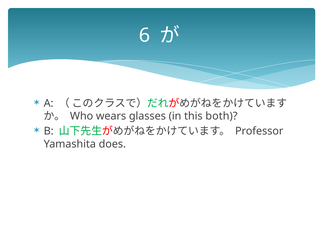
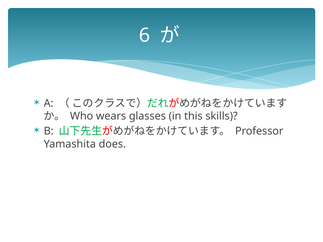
both: both -> skills
